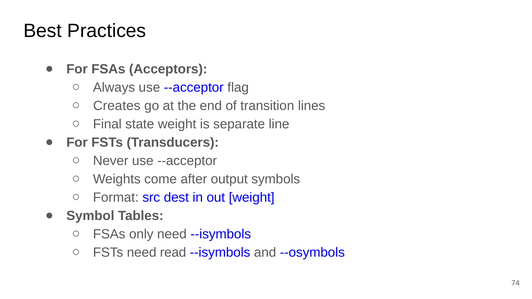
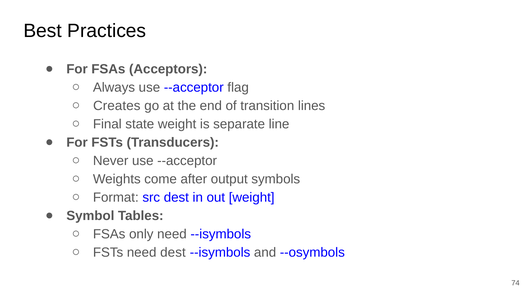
need read: read -> dest
